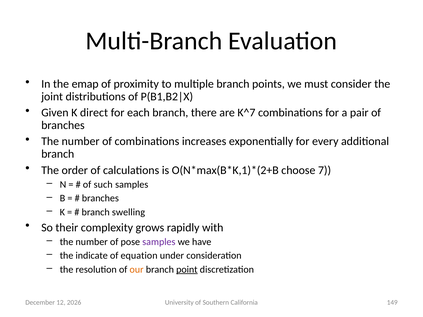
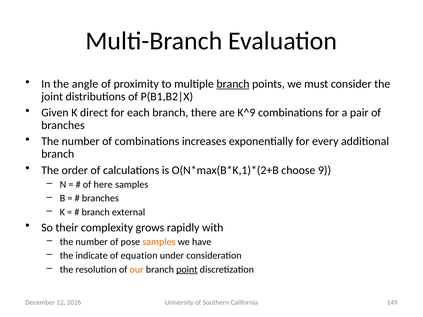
emap: emap -> angle
branch at (233, 84) underline: none -> present
K^7: K^7 -> K^9
7: 7 -> 9
such: such -> here
swelling: swelling -> external
samples at (159, 242) colour: purple -> orange
